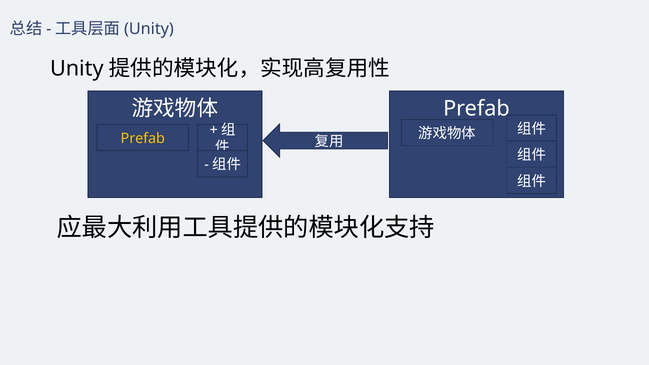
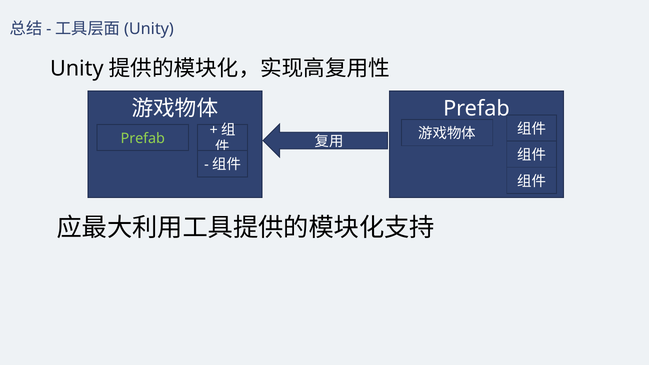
Prefab at (143, 139) colour: yellow -> light green
